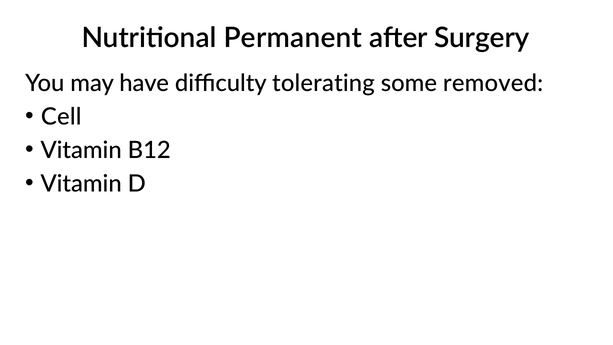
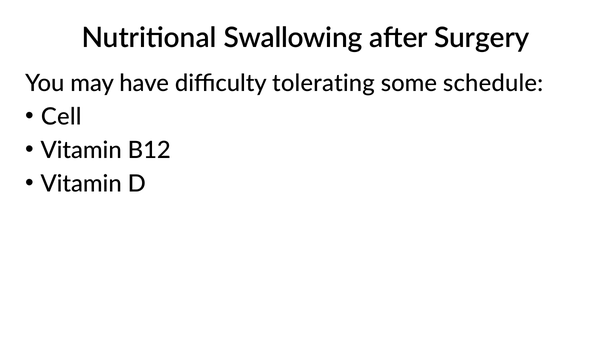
Permanent: Permanent -> Swallowing
removed: removed -> schedule
